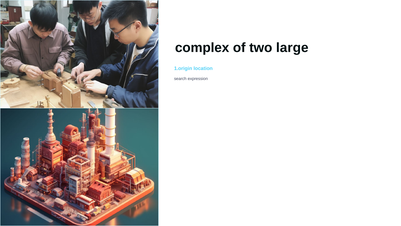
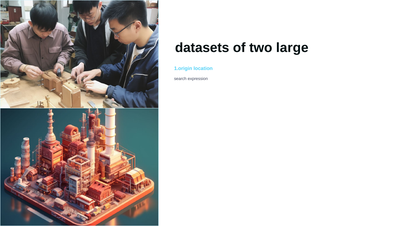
complex: complex -> datasets
